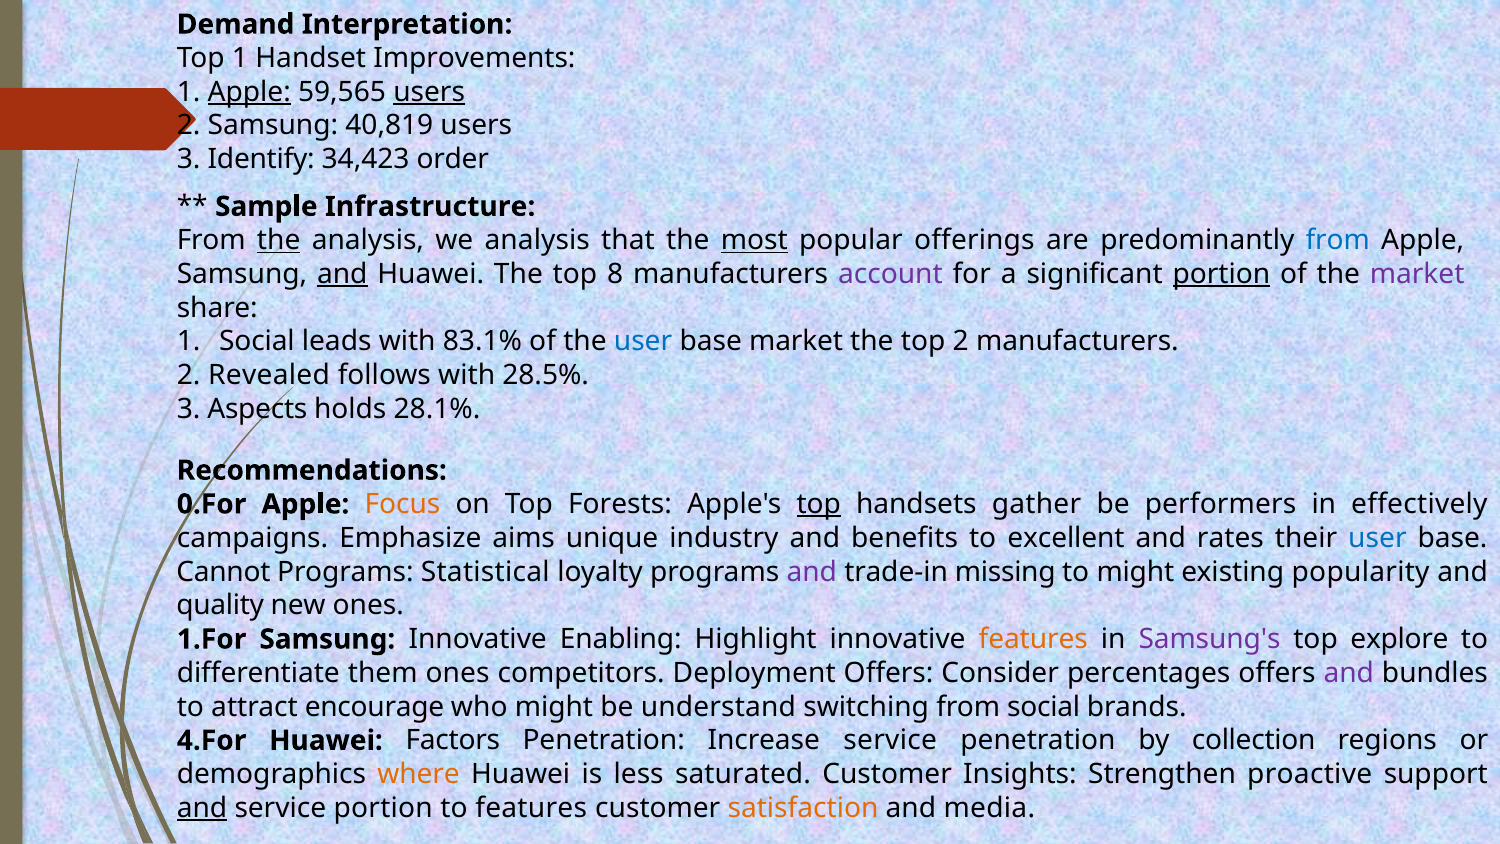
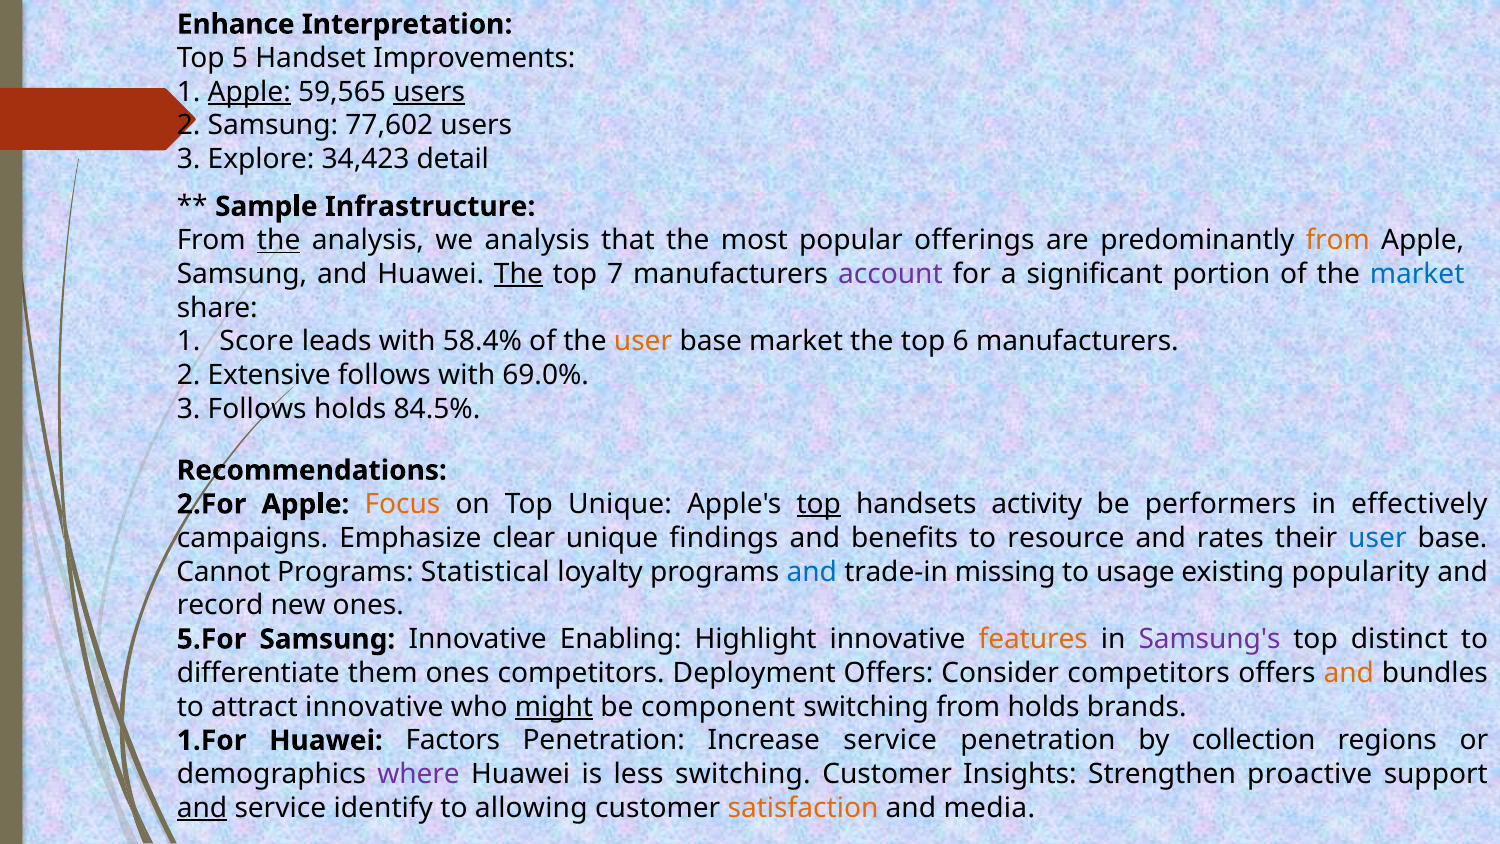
Demand: Demand -> Enhance
Top 1: 1 -> 5
40,819: 40,819 -> 77,602
Identify: Identify -> Explore
order: order -> detail
most underline: present -> none
from at (1338, 240) colour: blue -> orange
and at (342, 274) underline: present -> none
The at (518, 274) underline: none -> present
8: 8 -> 7
portion at (1221, 274) underline: present -> none
market at (1417, 274) colour: purple -> blue
1 Social: Social -> Score
83.1%: 83.1% -> 58.4%
user at (643, 342) colour: blue -> orange
top 2: 2 -> 6
Revealed: Revealed -> Extensive
28.5%: 28.5% -> 69.0%
3 Aspects: Aspects -> Follows
28.1%: 28.1% -> 84.5%
0.For: 0.For -> 2.For
Top Forests: Forests -> Unique
gather: gather -> activity
aims: aims -> clear
industry: industry -> findings
excellent: excellent -> resource
and at (812, 572) colour: purple -> blue
to might: might -> usage
quality: quality -> record
1.For: 1.For -> 5.For
explore: explore -> distinct
Consider percentages: percentages -> competitors
and at (1349, 673) colour: purple -> orange
attract encourage: encourage -> innovative
might at (554, 707) underline: none -> present
understand: understand -> component
from social: social -> holds
4.For: 4.For -> 1.For
where colour: orange -> purple
less saturated: saturated -> switching
service portion: portion -> identify
to features: features -> allowing
